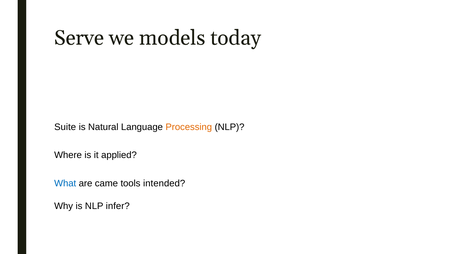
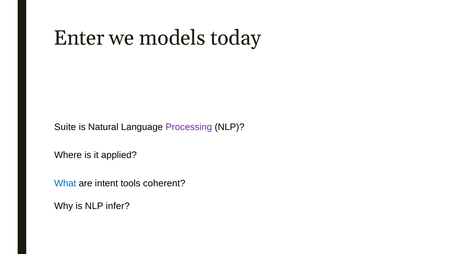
Serve: Serve -> Enter
Processing colour: orange -> purple
came: came -> intent
intended: intended -> coherent
